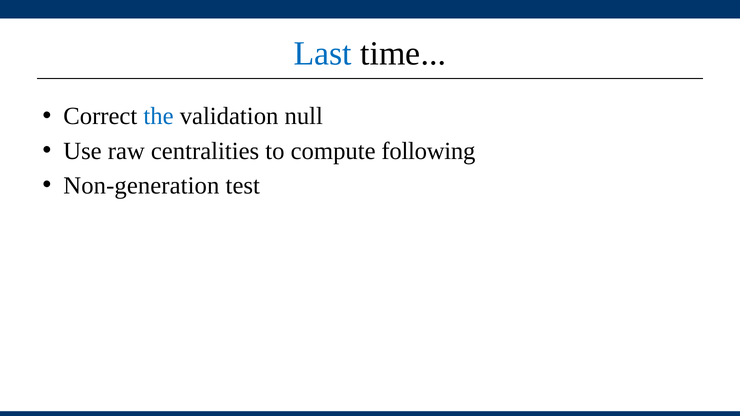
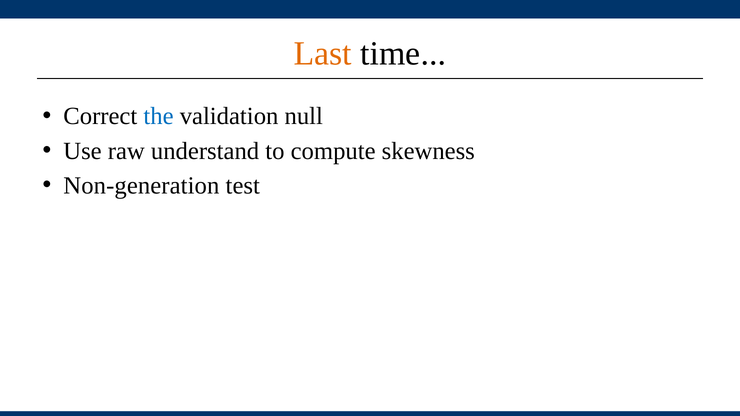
Last colour: blue -> orange
centralities: centralities -> understand
following: following -> skewness
